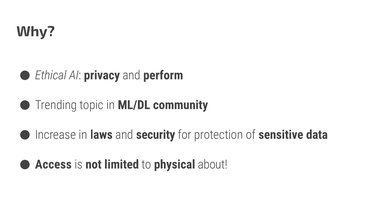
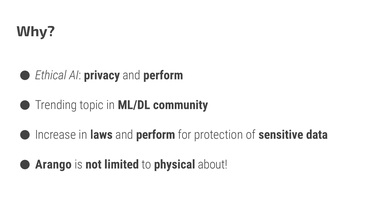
laws and security: security -> perform
Access: Access -> Arango
